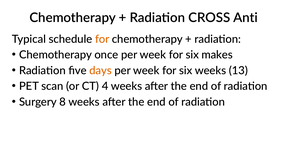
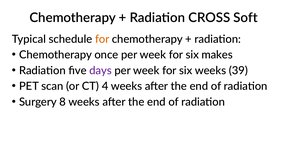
Anti: Anti -> Soft
days colour: orange -> purple
13: 13 -> 39
